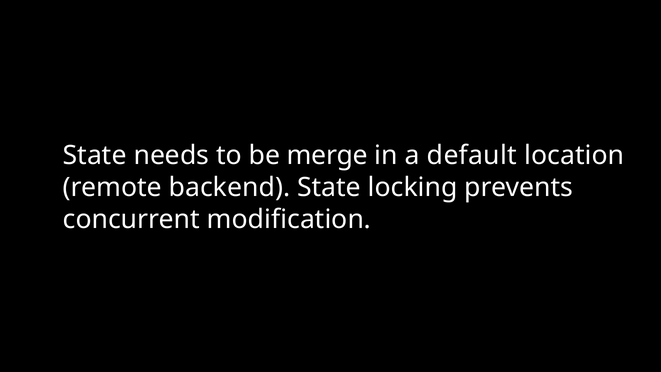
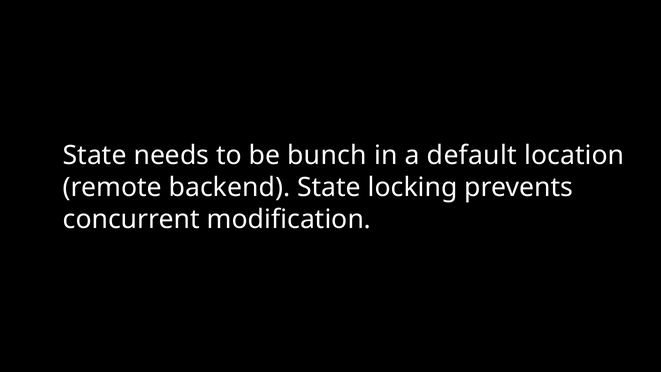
merge: merge -> bunch
